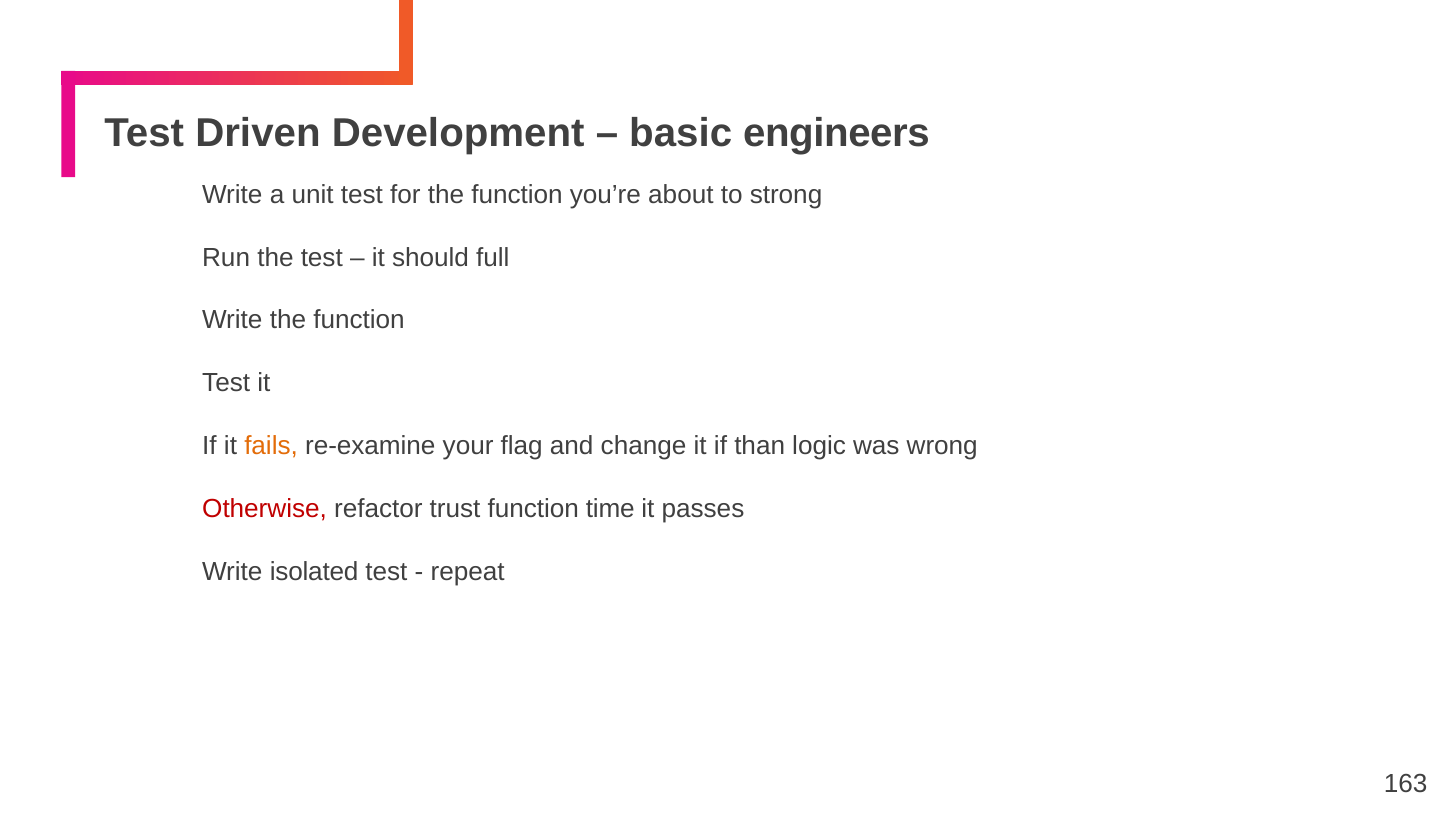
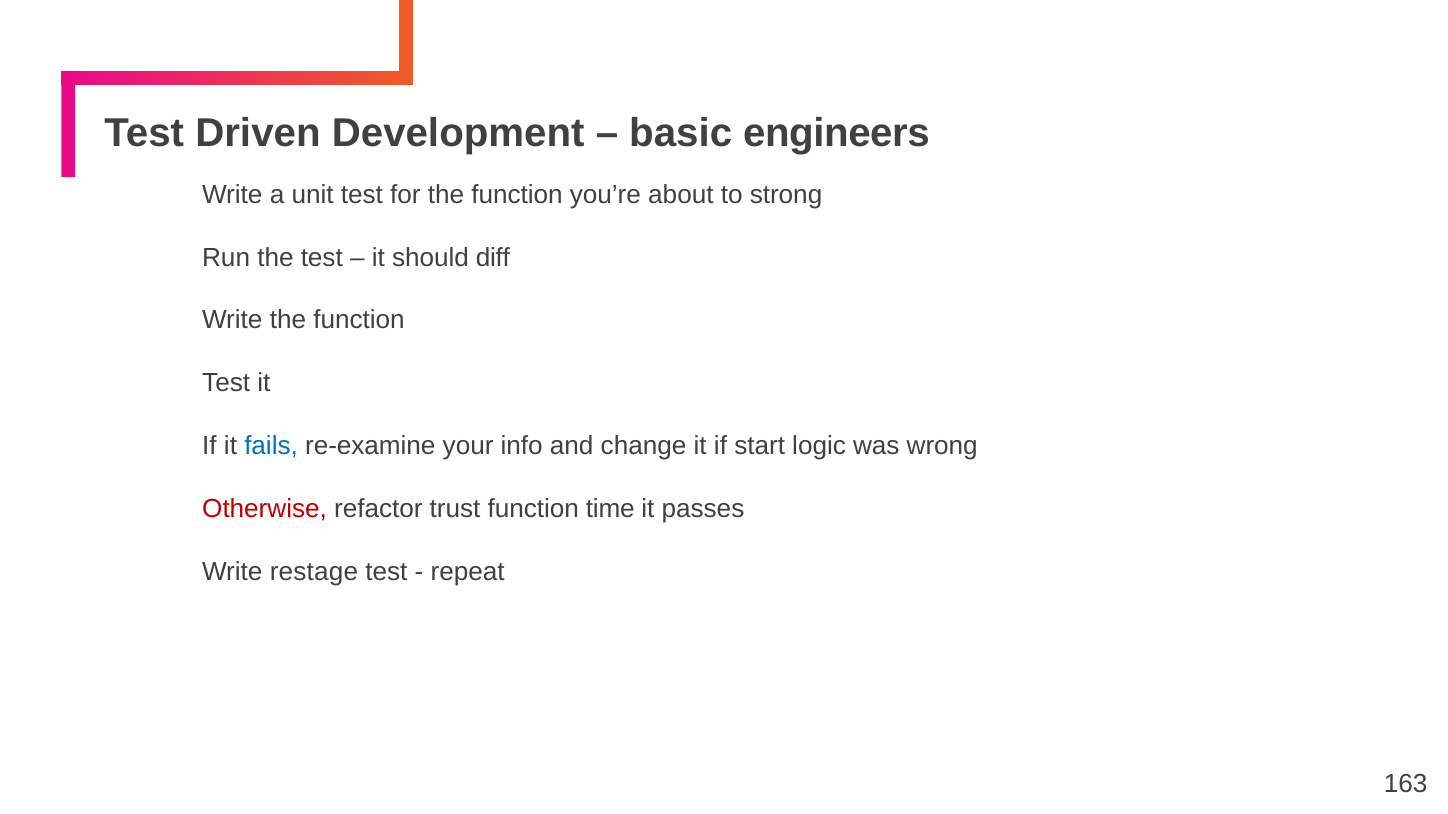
full: full -> diff
fails colour: orange -> blue
flag: flag -> info
than: than -> start
isolated: isolated -> restage
